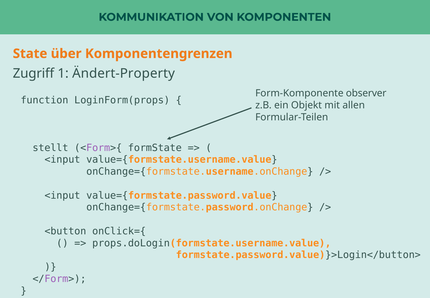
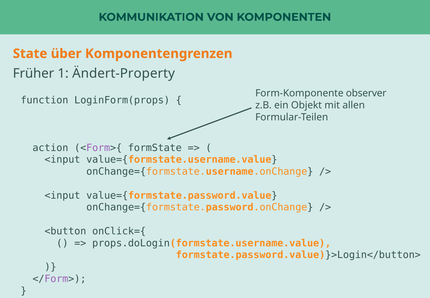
Zugriff: Zugriff -> Früher
stellt: stellt -> action
